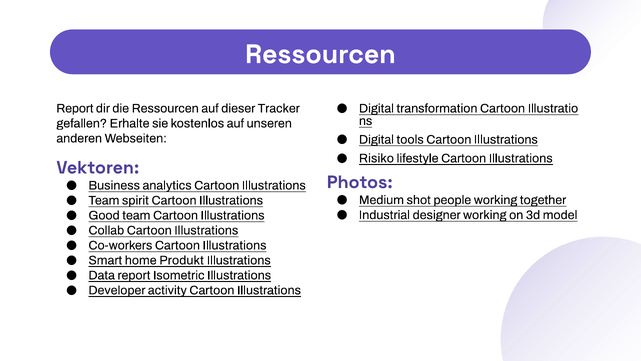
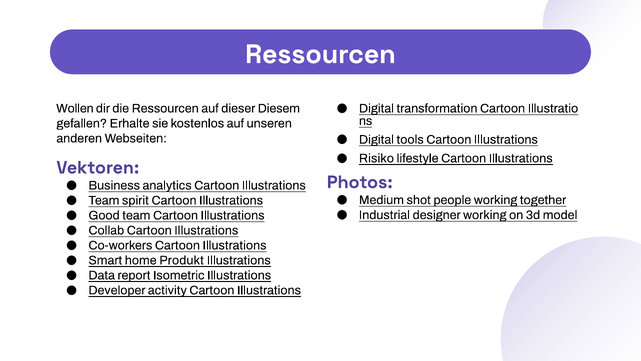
Report at (75, 108): Report -> Wollen
Tracker: Tracker -> Diesem
